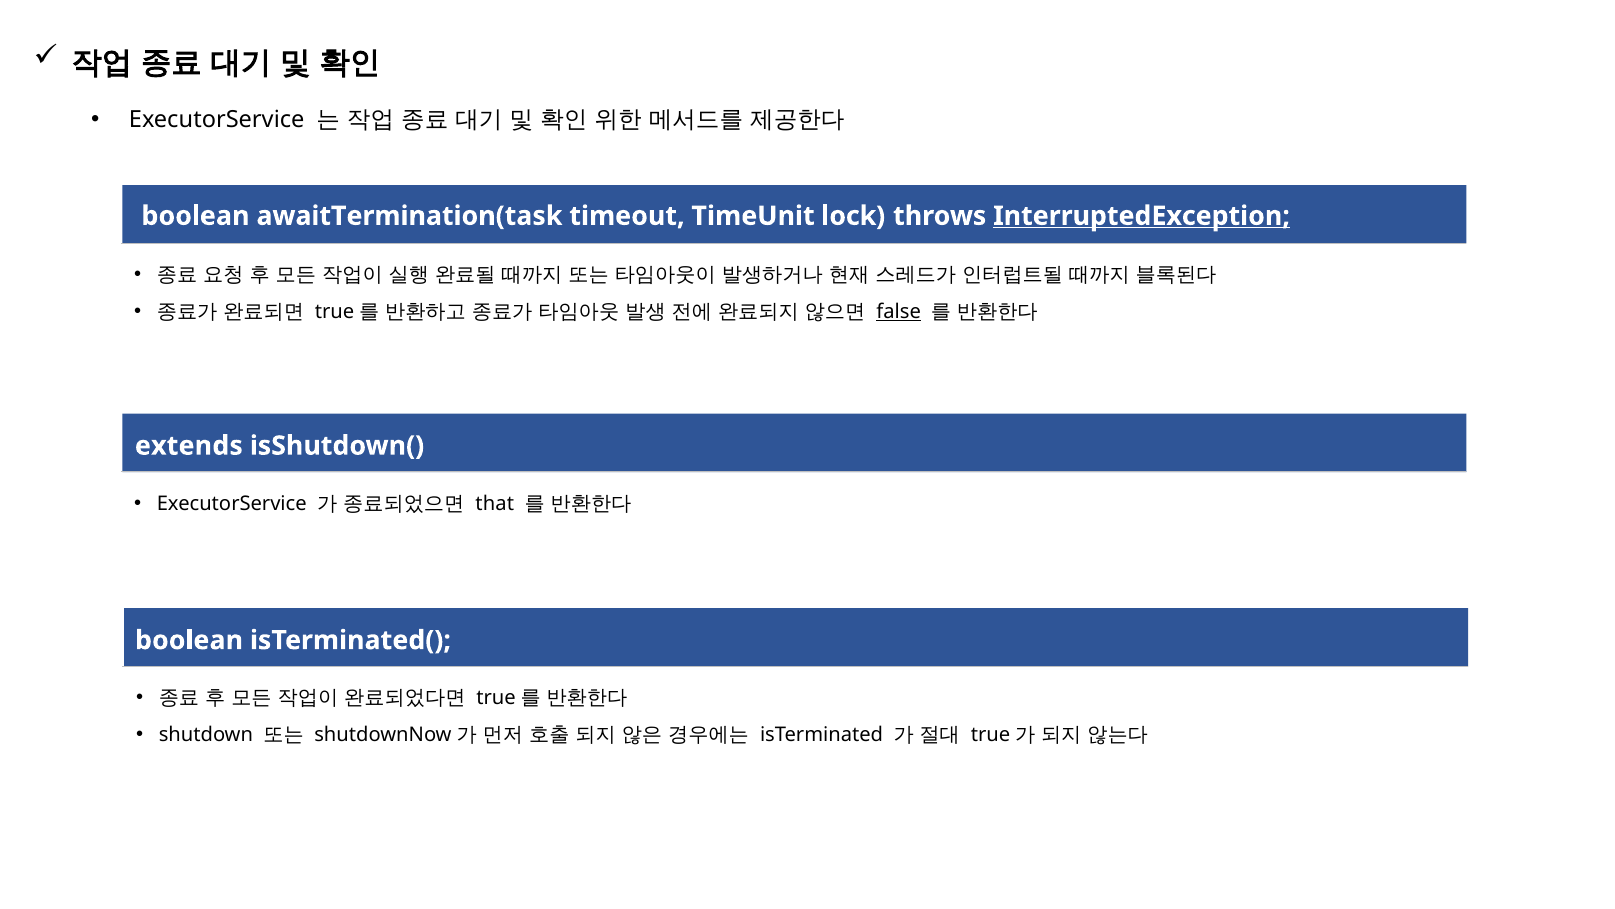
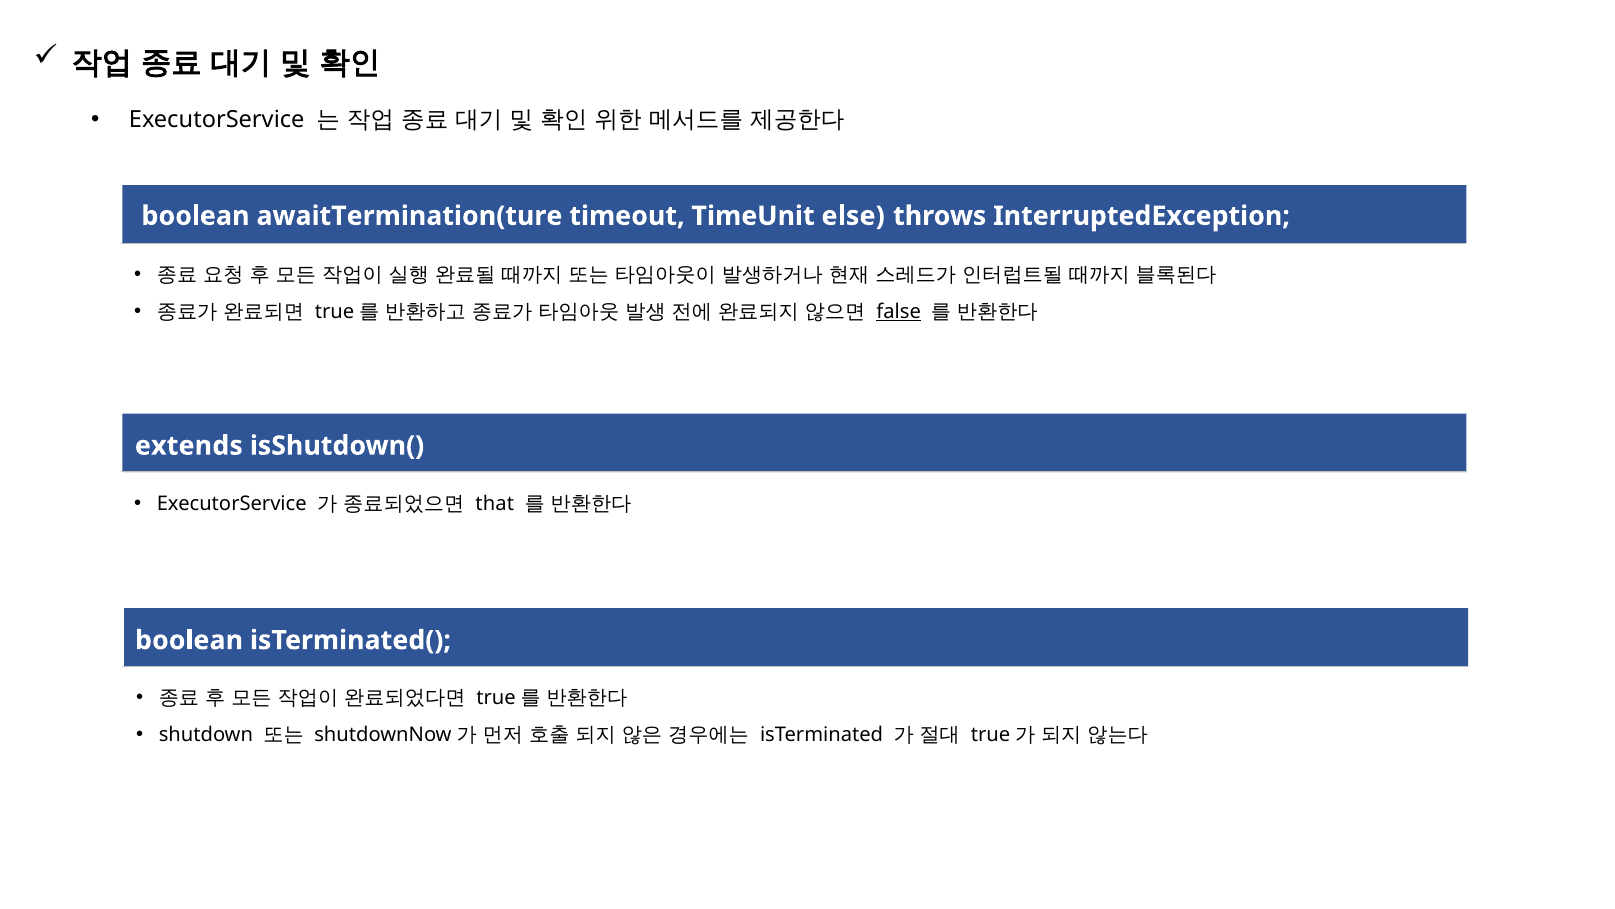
awaitTermination(task: awaitTermination(task -> awaitTermination(ture
lock: lock -> else
InterruptedException underline: present -> none
